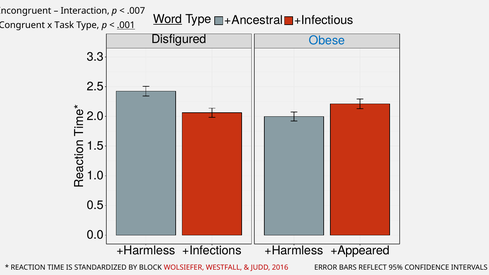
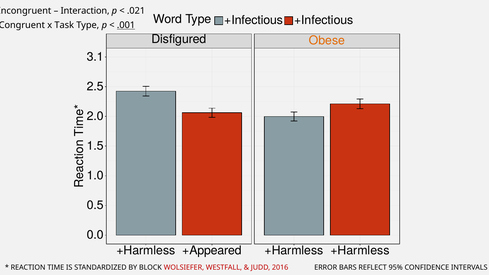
.007: .007 -> .021
Word underline: present -> none
Type +Ancestral: +Ancestral -> +Infectious
Obese colour: blue -> orange
3.3: 3.3 -> 3.1
+Infections: +Infections -> +Appeared
+Harmless +Appeared: +Appeared -> +Harmless
